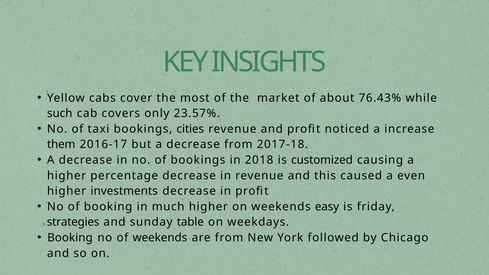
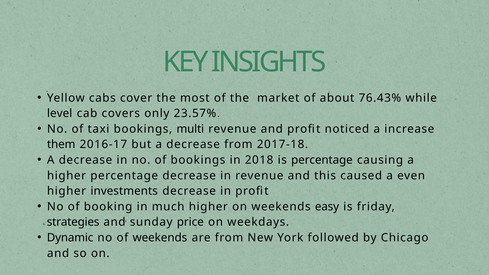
such: such -> level
cities: cities -> multi
is customized: customized -> percentage
table: table -> price
Booking at (70, 238): Booking -> Dynamic
